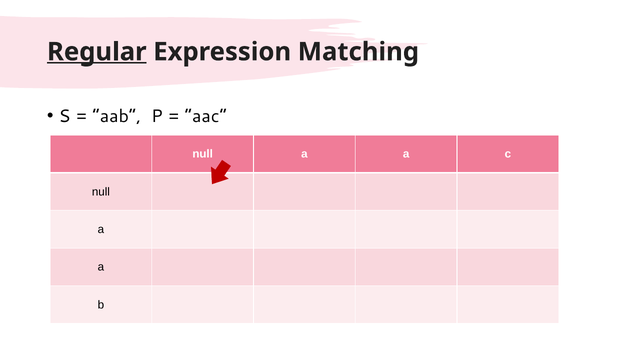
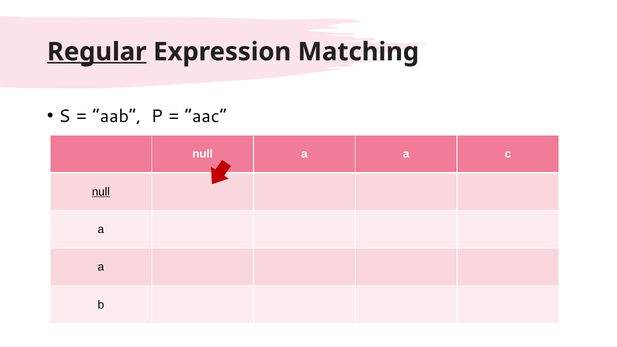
null at (101, 192) underline: none -> present
